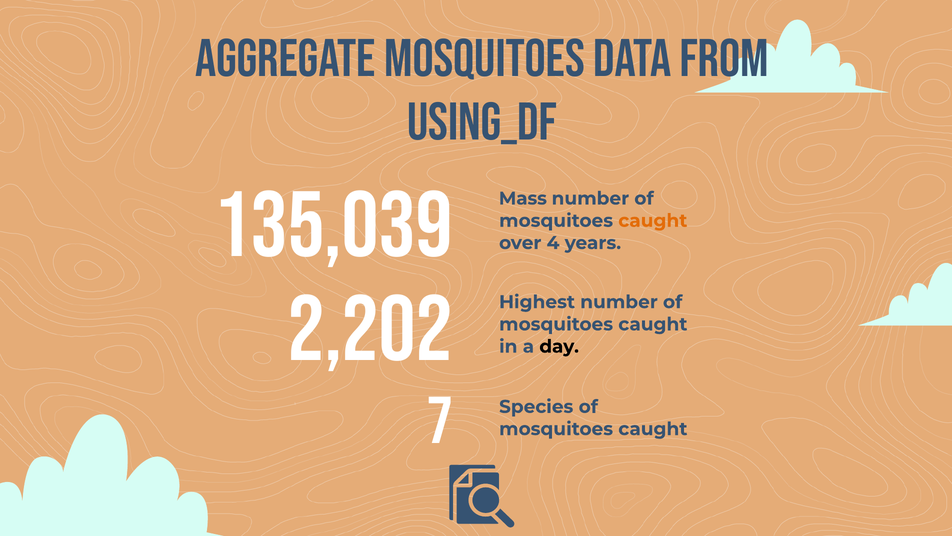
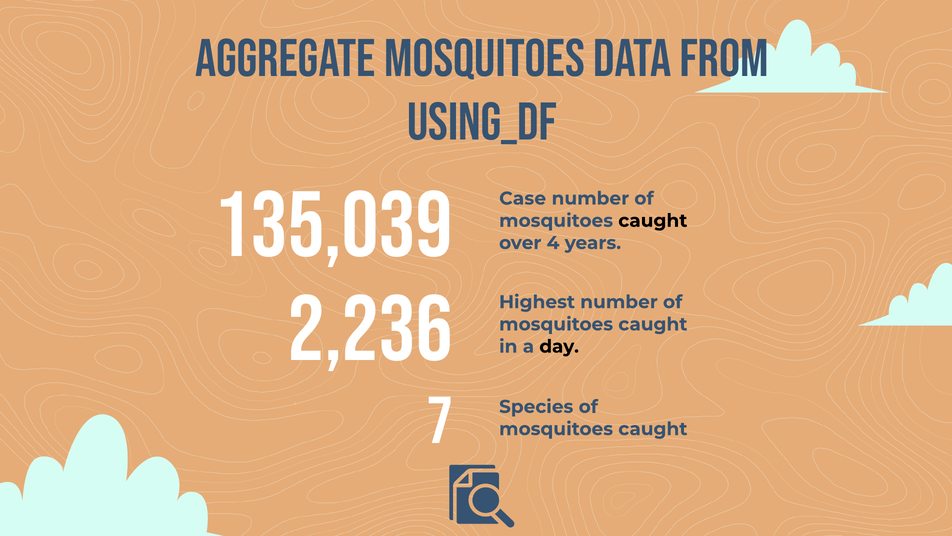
Mass: Mass -> Case
caught at (653, 221) colour: orange -> black
2,202: 2,202 -> 2,236
